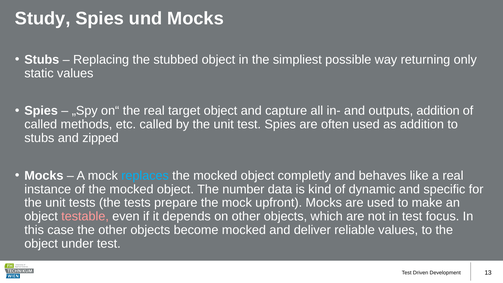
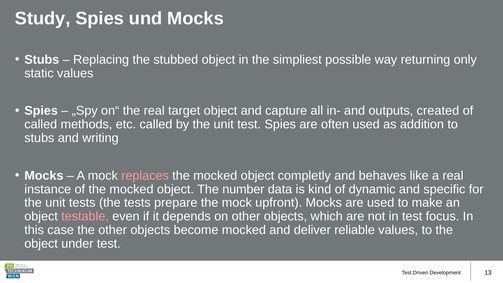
outputs addition: addition -> created
zipped: zipped -> writing
replaces colour: light blue -> pink
